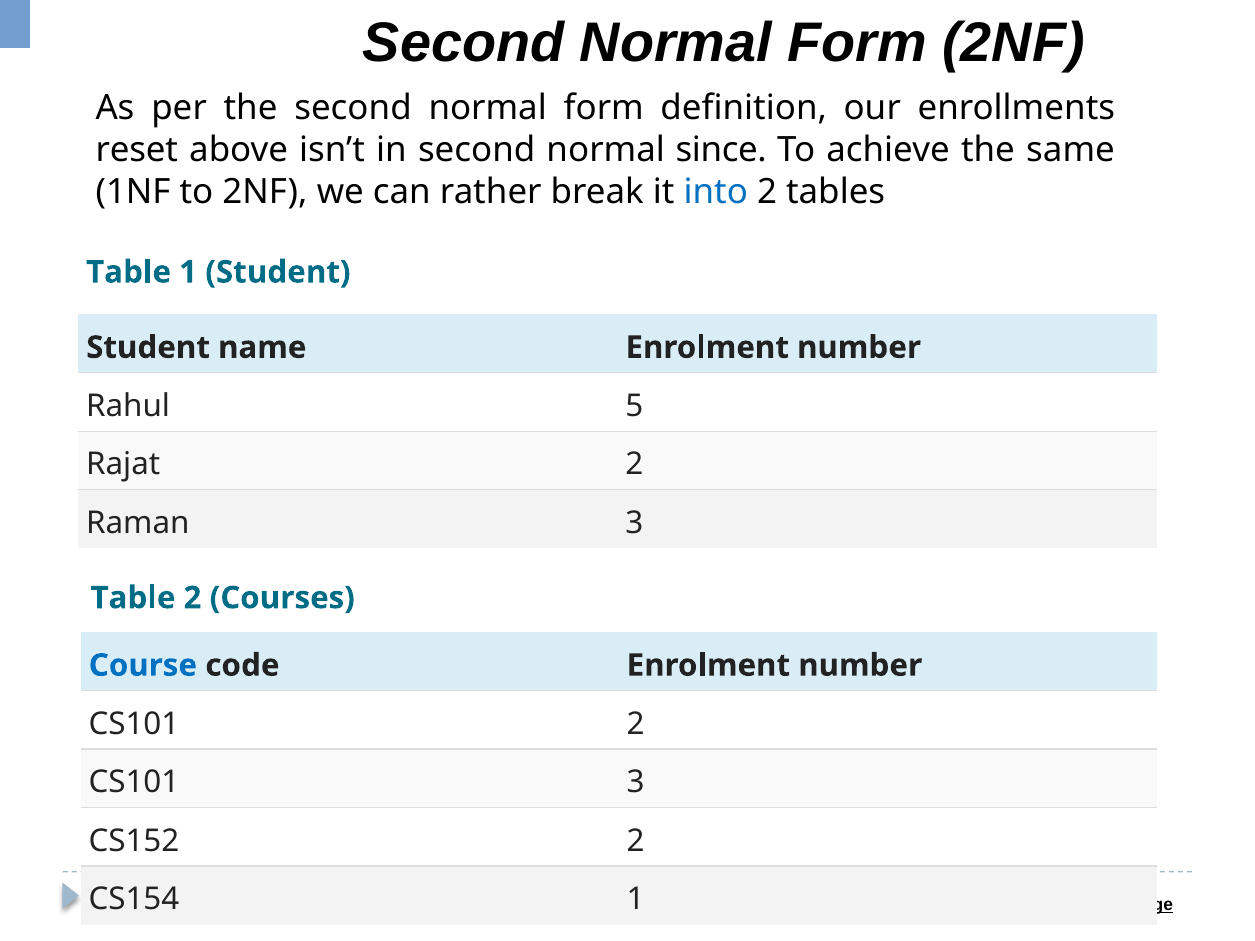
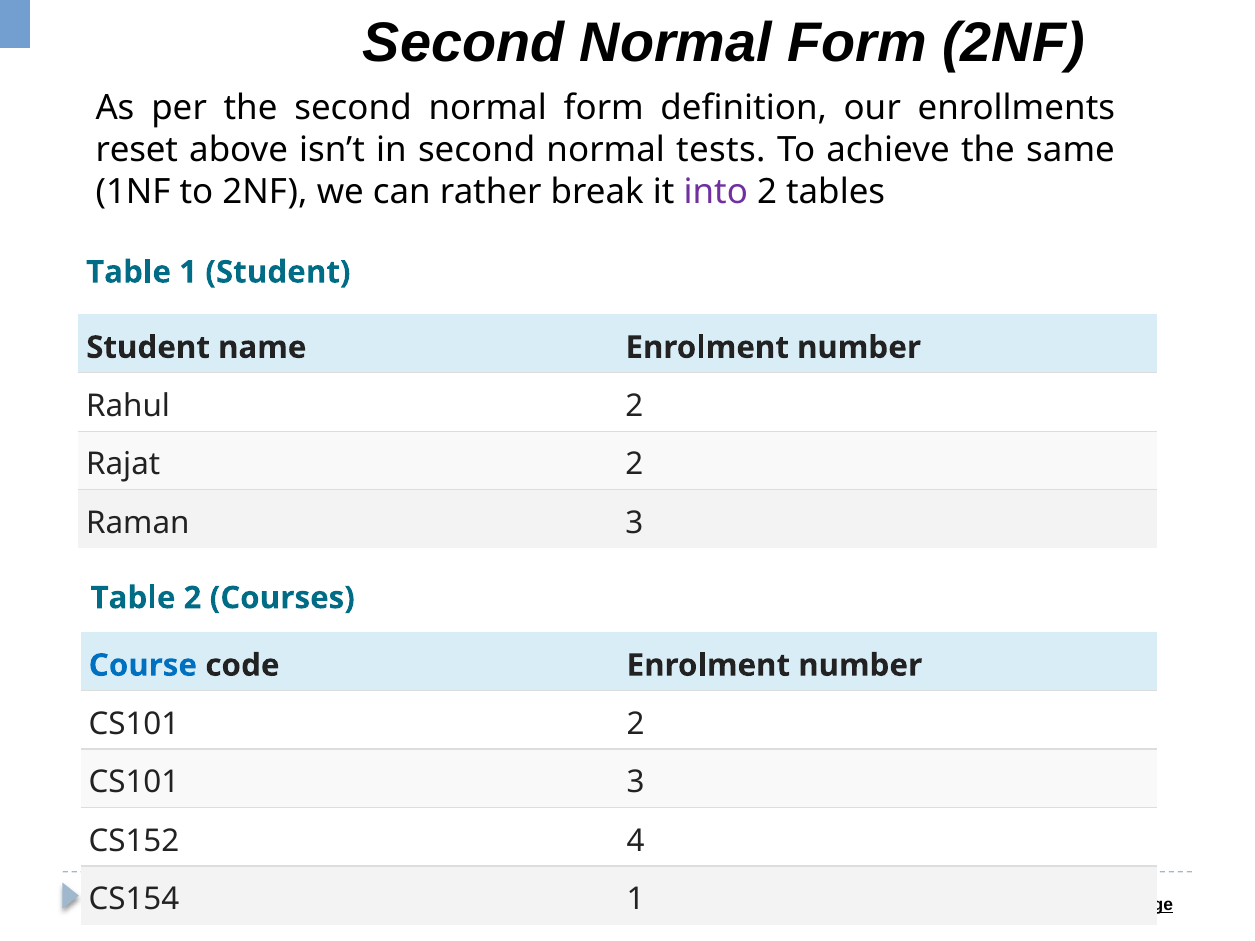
since: since -> tests
into colour: blue -> purple
Rahul 5: 5 -> 2
CS152 2: 2 -> 4
